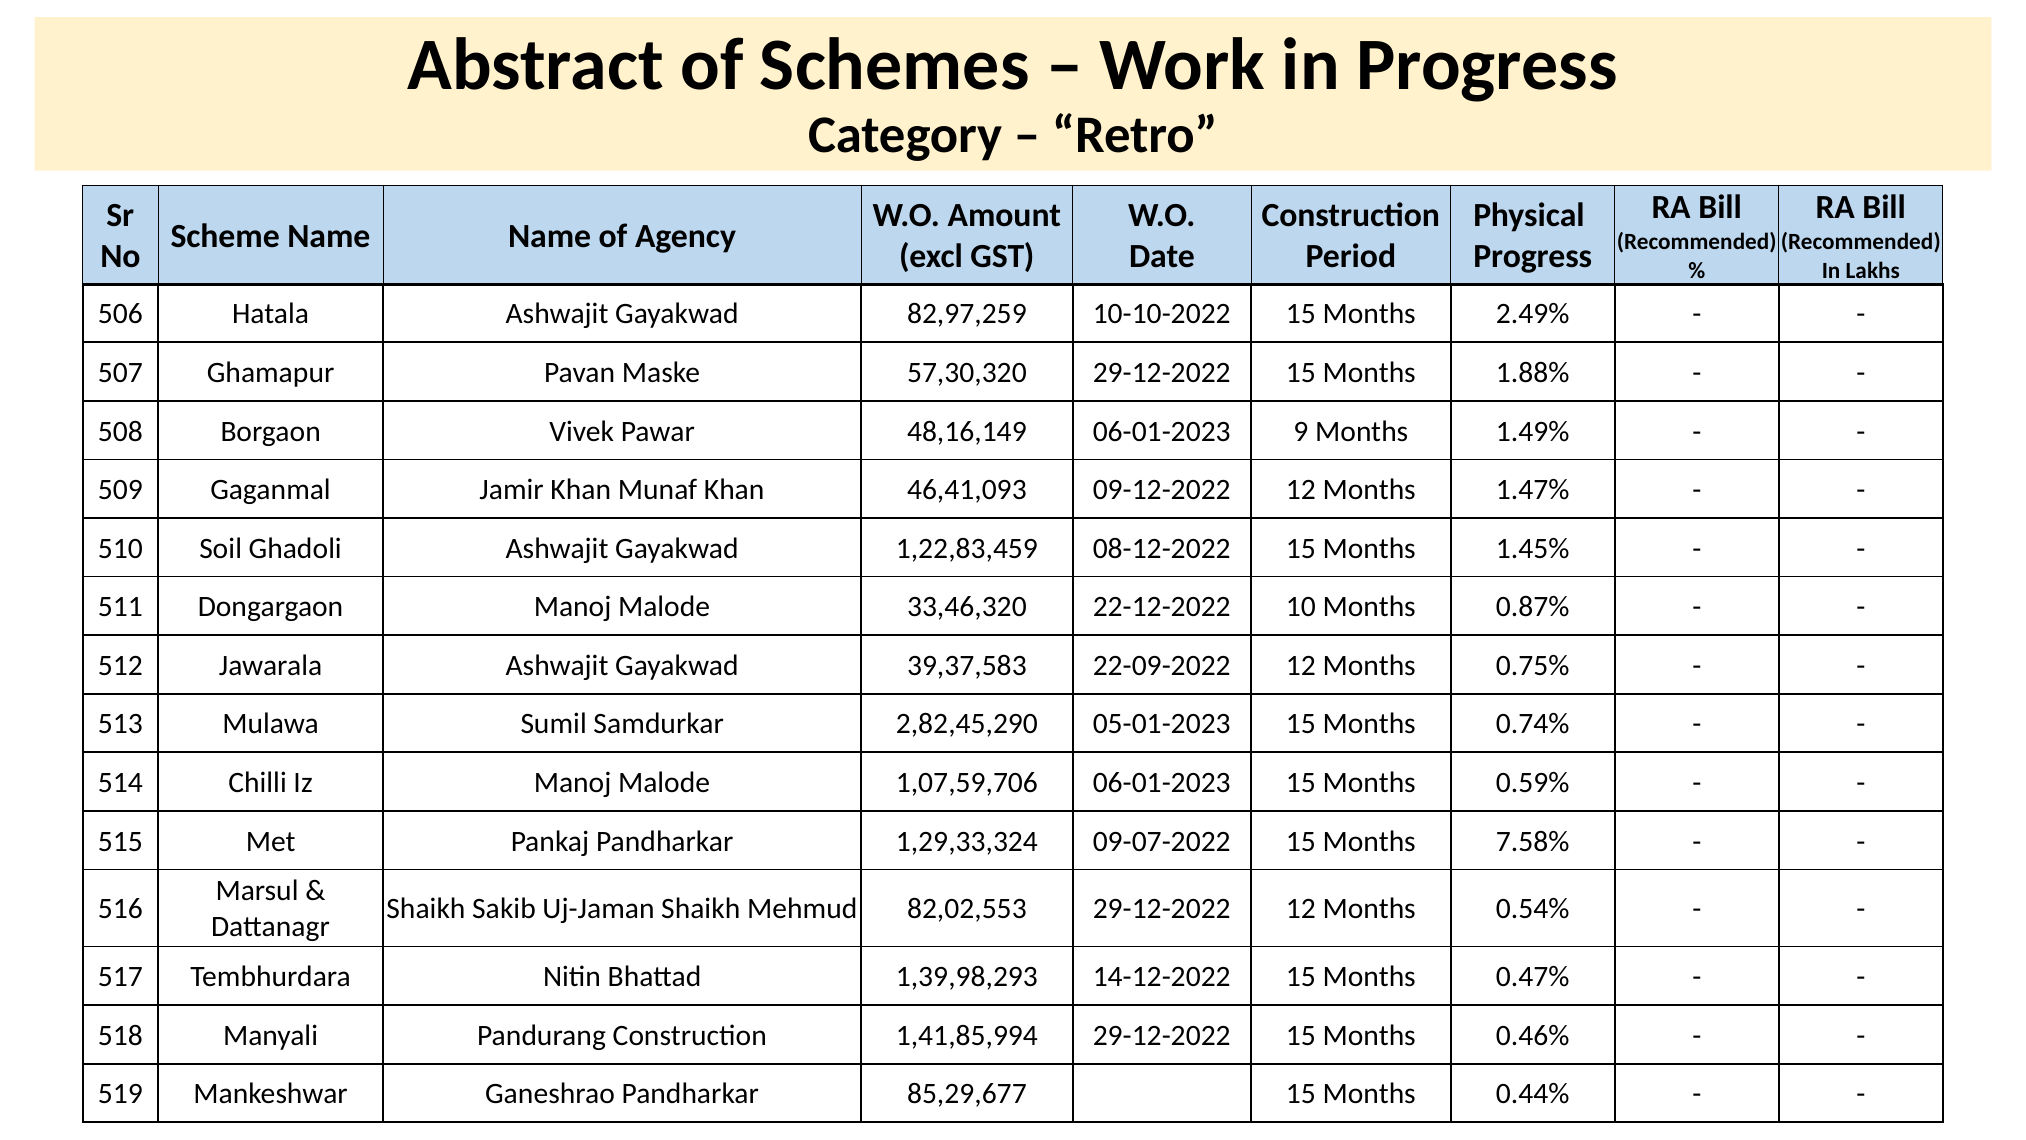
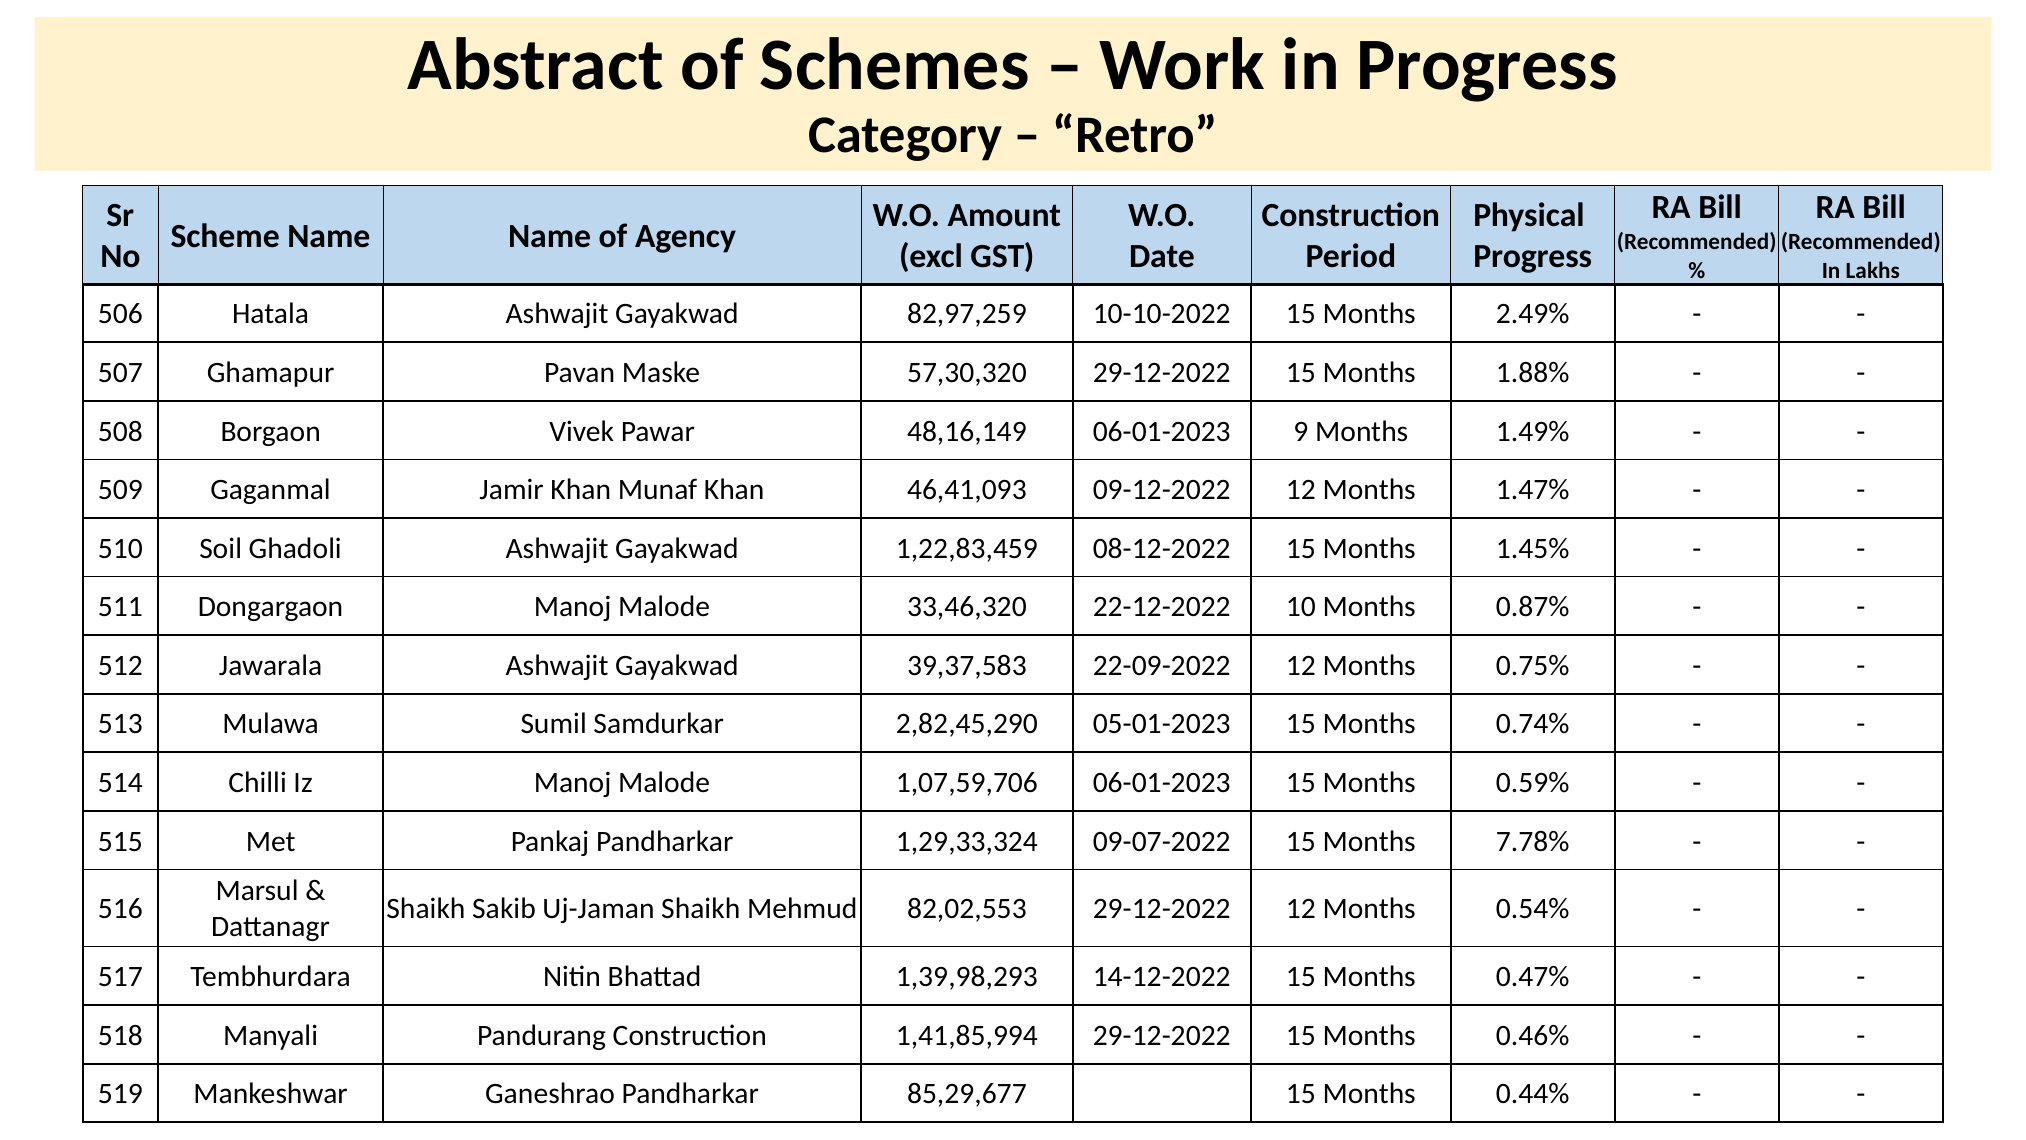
7.58%: 7.58% -> 7.78%
